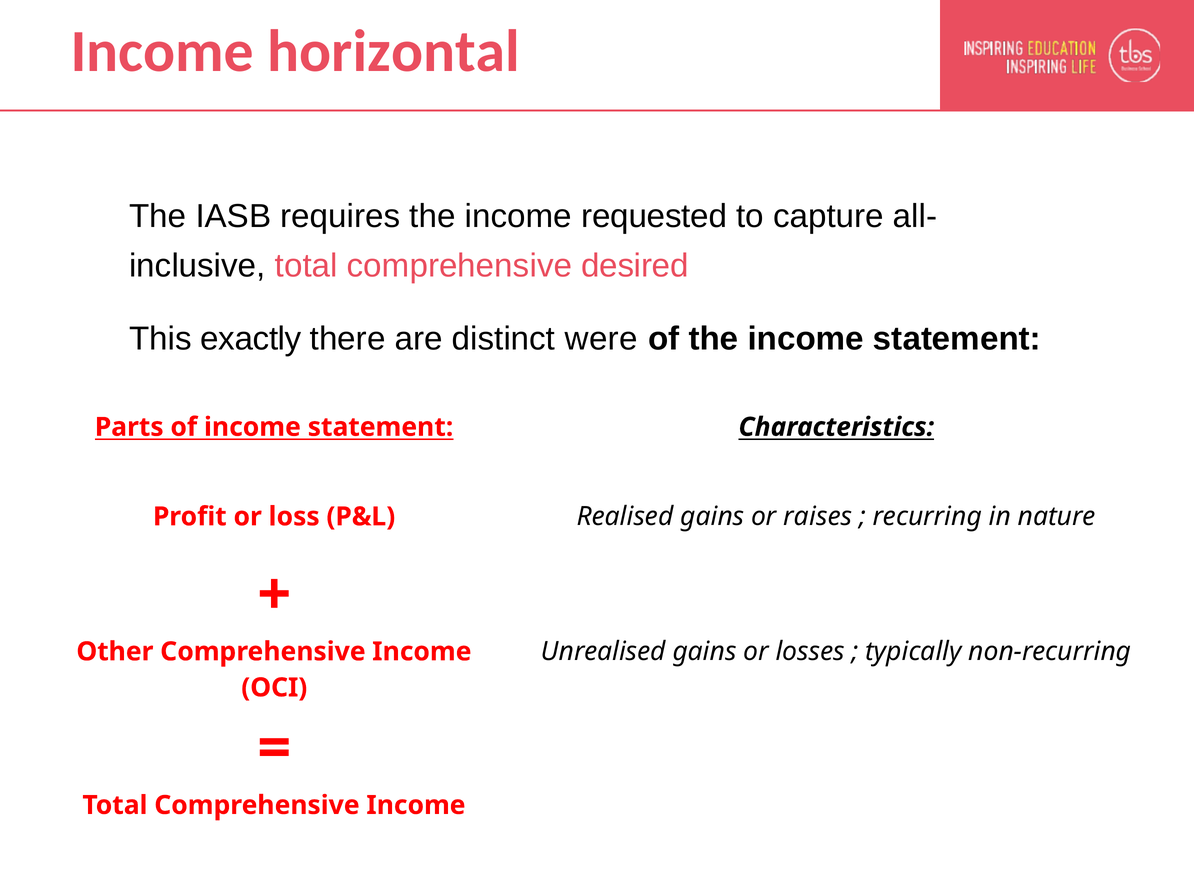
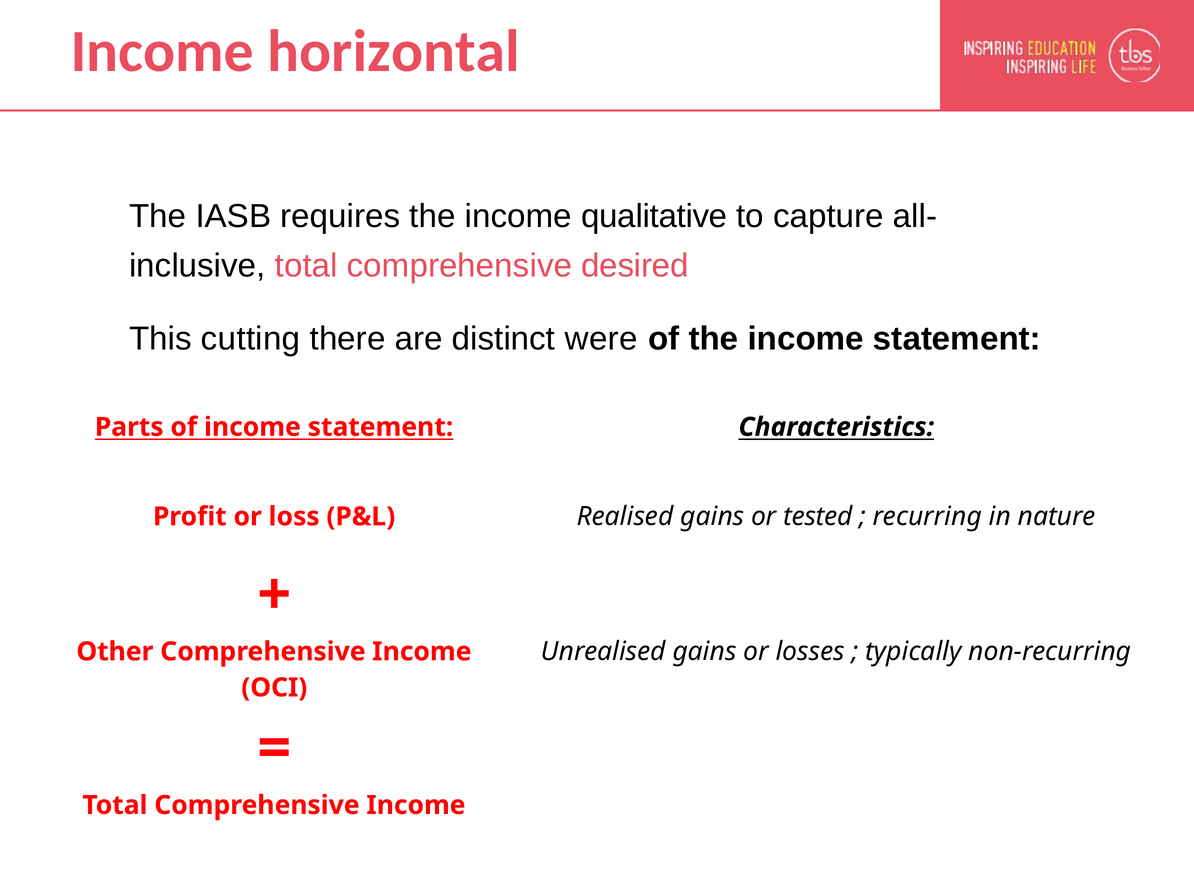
requested: requested -> qualitative
exactly: exactly -> cutting
raises: raises -> tested
